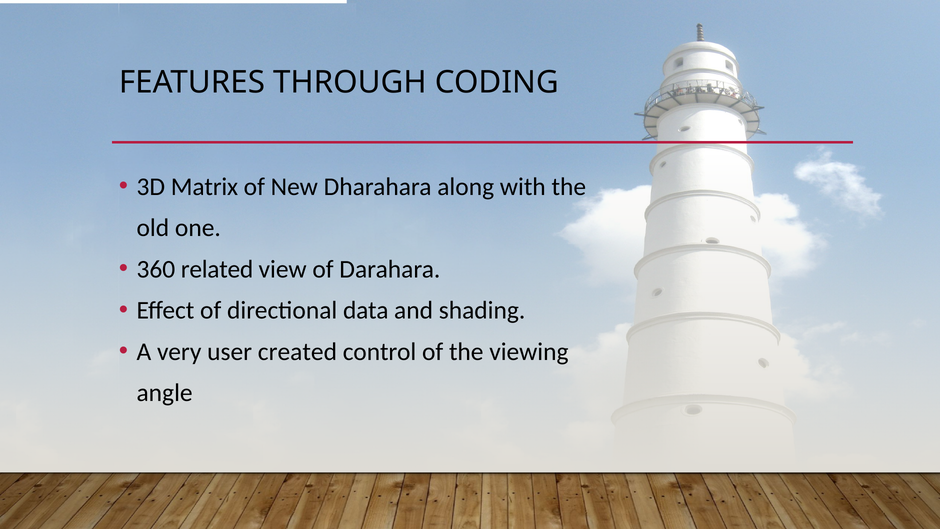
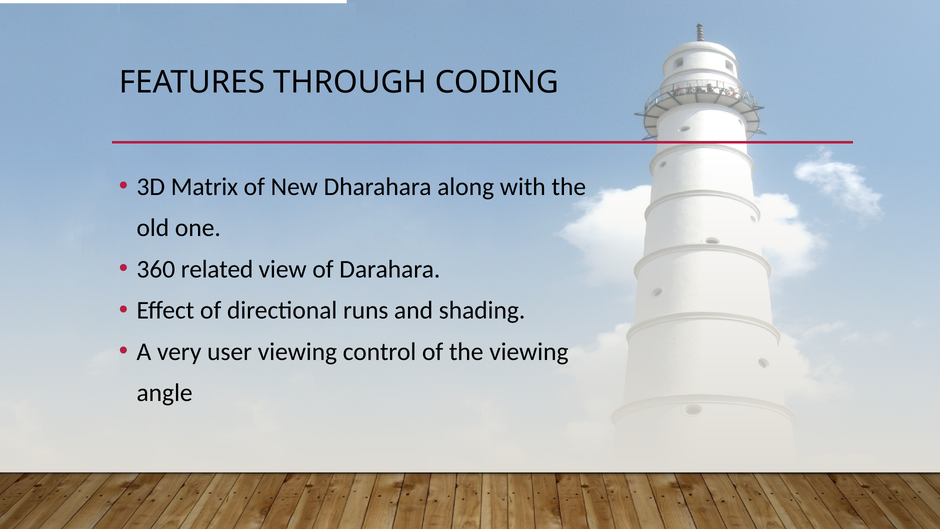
data: data -> runs
user created: created -> viewing
